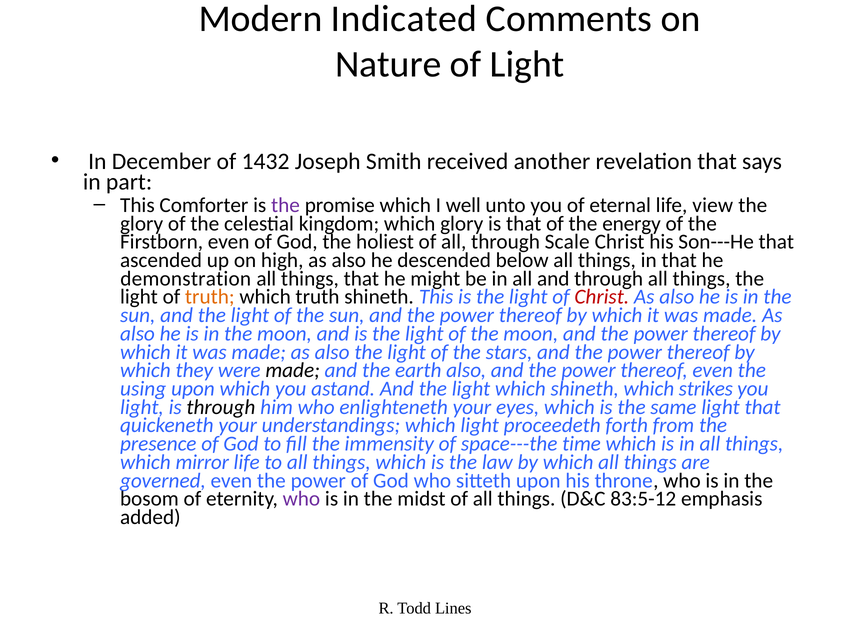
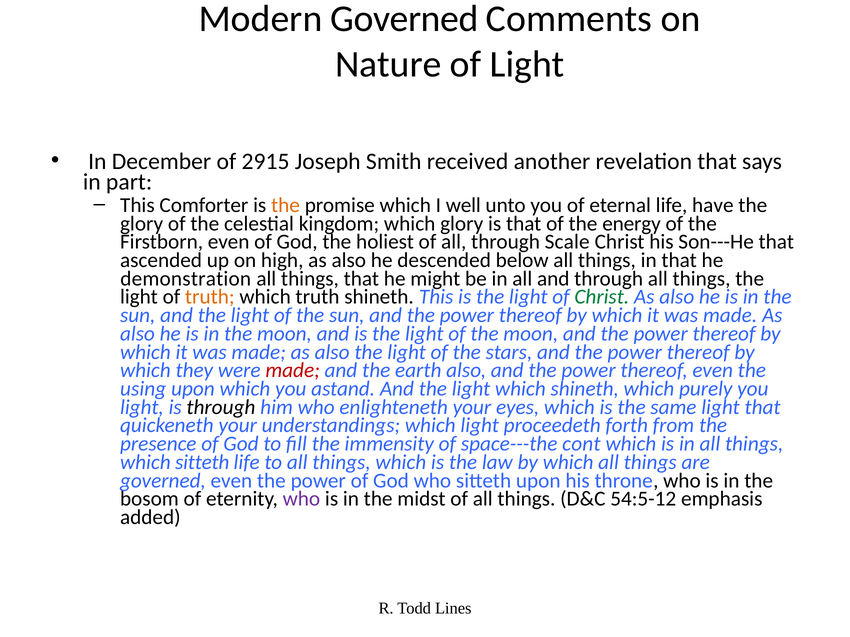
Modern Indicated: Indicated -> Governed
1432: 1432 -> 2915
the at (286, 205) colour: purple -> orange
view: view -> have
Christ at (602, 297) colour: red -> green
made at (293, 371) colour: black -> red
strikes: strikes -> purely
time: time -> cont
which mirror: mirror -> sitteth
83:5-12: 83:5-12 -> 54:5-12
